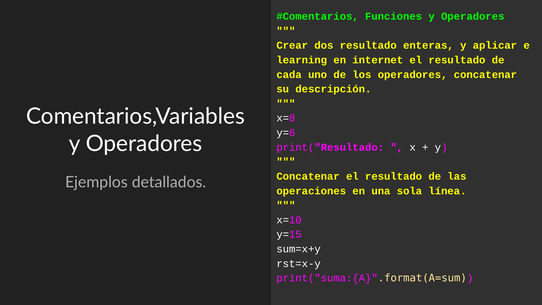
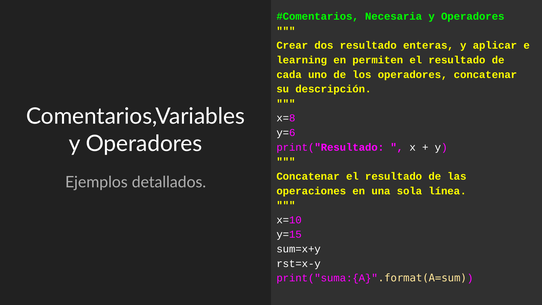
Funciones: Funciones -> Necesaria
internet: internet -> permiten
